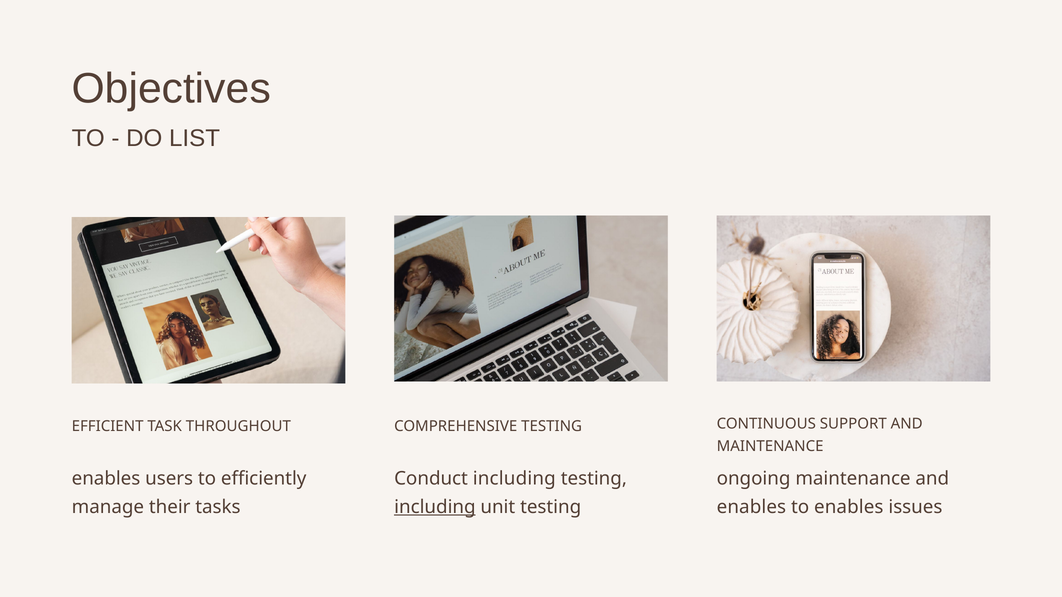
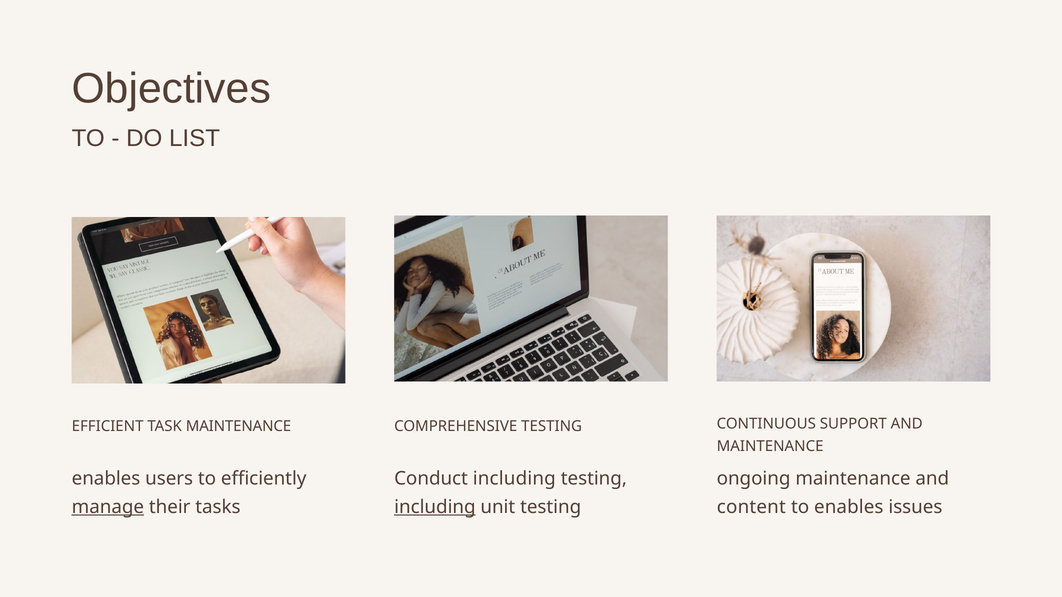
TASK THROUGHOUT: THROUGHOUT -> MAINTENANCE
manage underline: none -> present
enables at (751, 507): enables -> content
